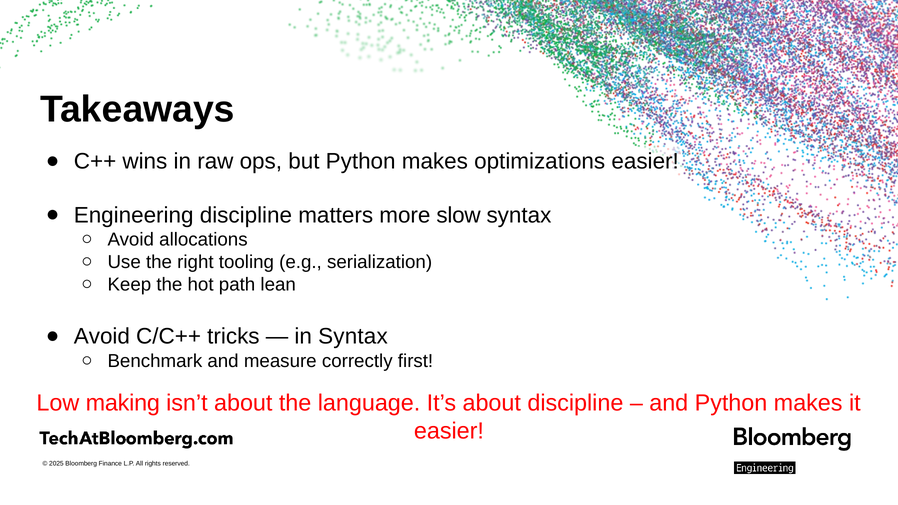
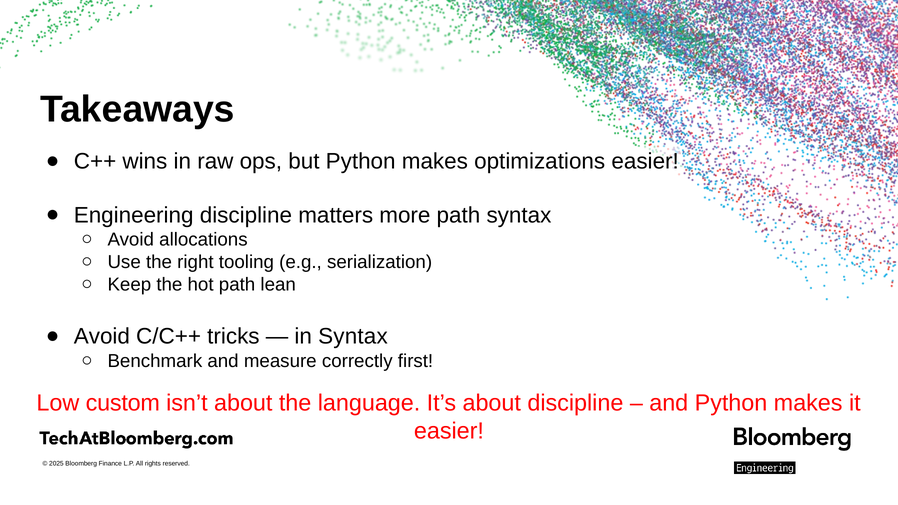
more slow: slow -> path
making: making -> custom
